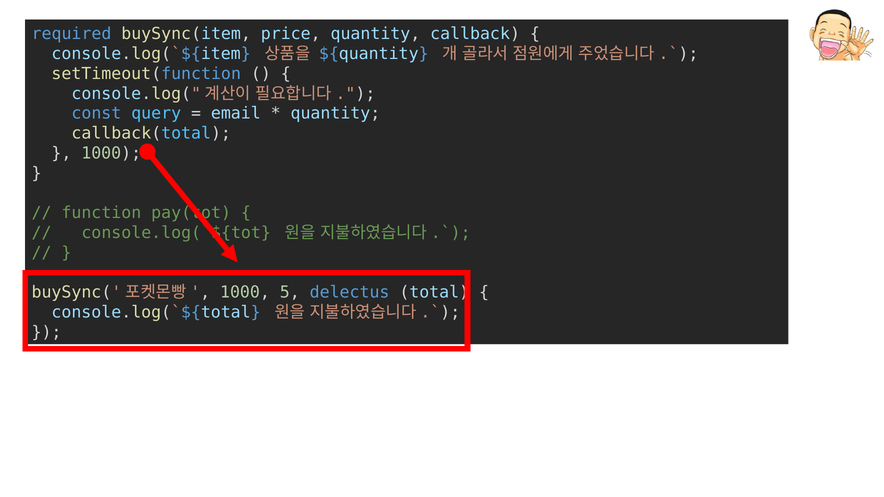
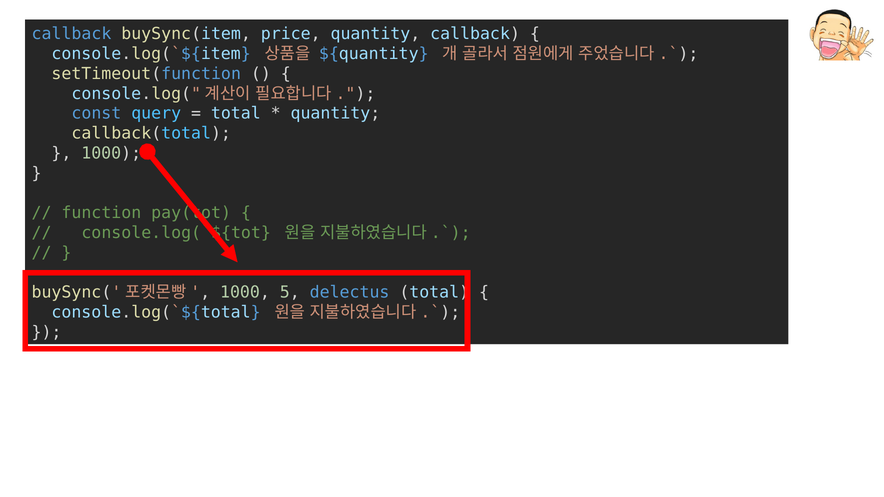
required at (71, 34): required -> callback
email at (236, 114): email -> total
